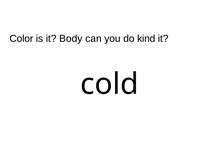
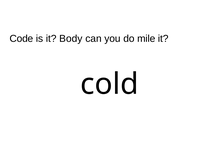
Color: Color -> Code
kind: kind -> mile
